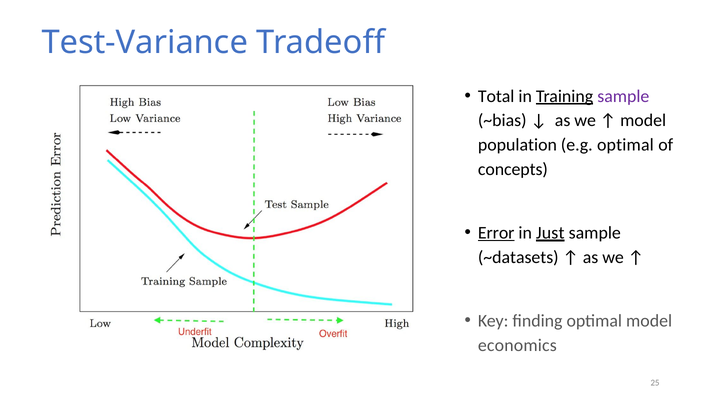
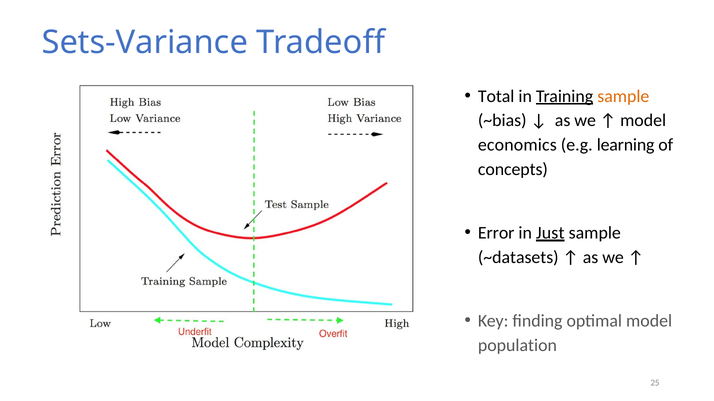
Test-Variance: Test-Variance -> Sets-Variance
sample at (623, 96) colour: purple -> orange
population: population -> economics
e.g optimal: optimal -> learning
Error underline: present -> none
economics: economics -> population
